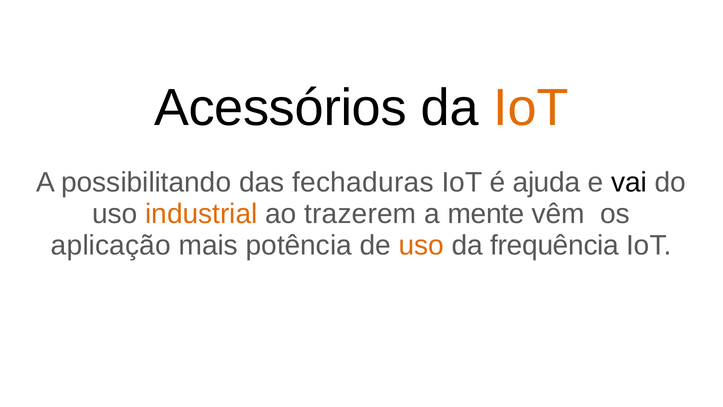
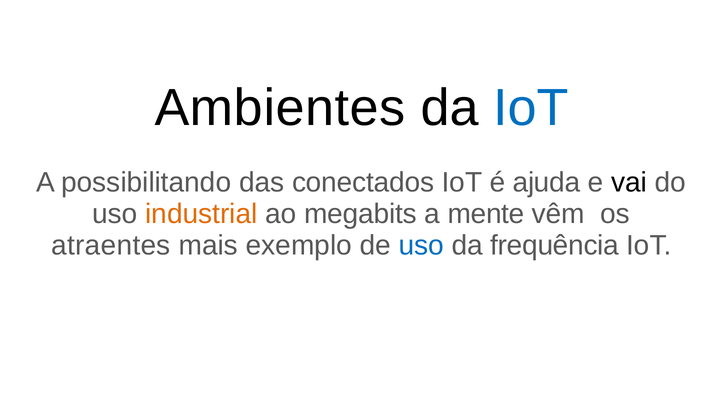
Acessórios: Acessórios -> Ambientes
IoT at (531, 108) colour: orange -> blue
fechaduras: fechaduras -> conectados
trazerem: trazerem -> megabits
aplicação: aplicação -> atraentes
potência: potência -> exemplo
uso at (421, 245) colour: orange -> blue
